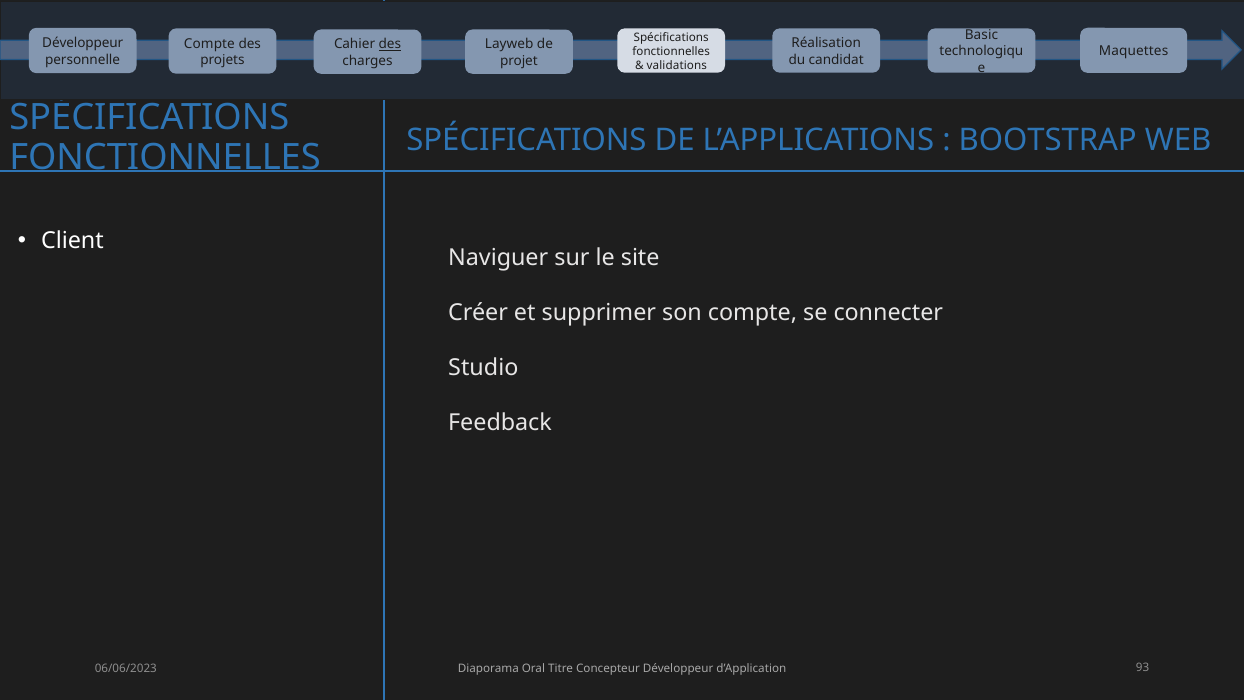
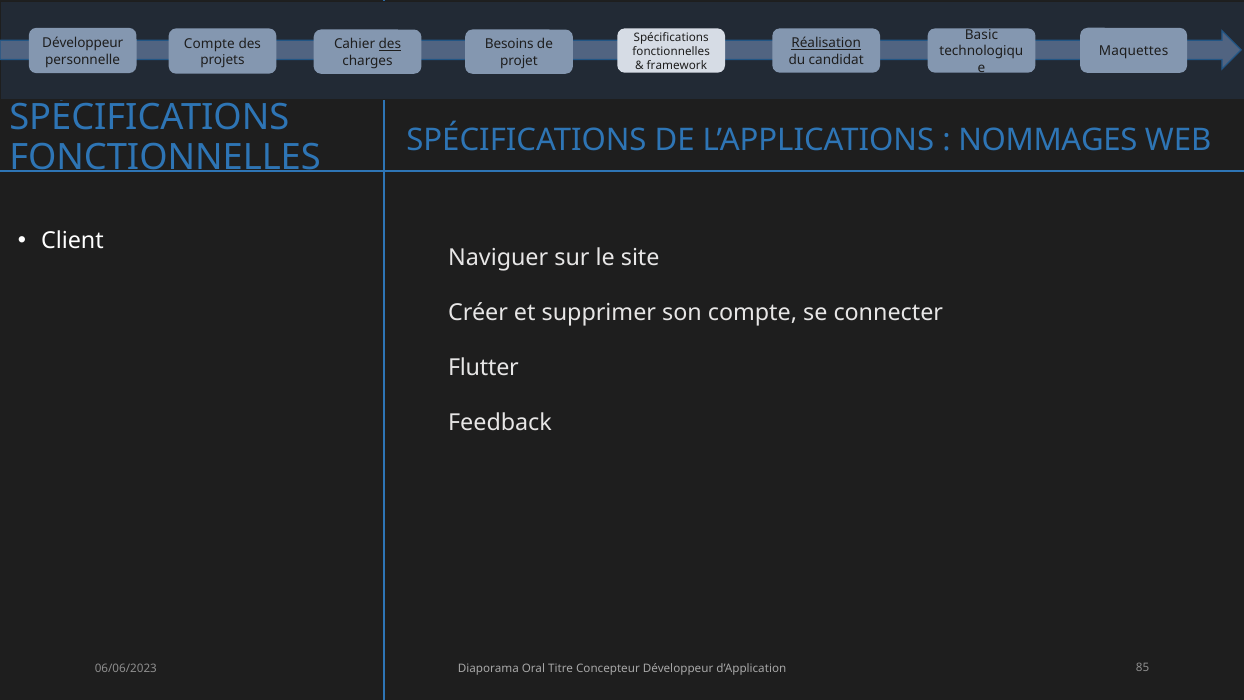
Réalisation underline: none -> present
Layweb: Layweb -> Besoins
validations: validations -> framework
BOOTSTRAP: BOOTSTRAP -> NOMMAGES
Studio: Studio -> Flutter
93: 93 -> 85
